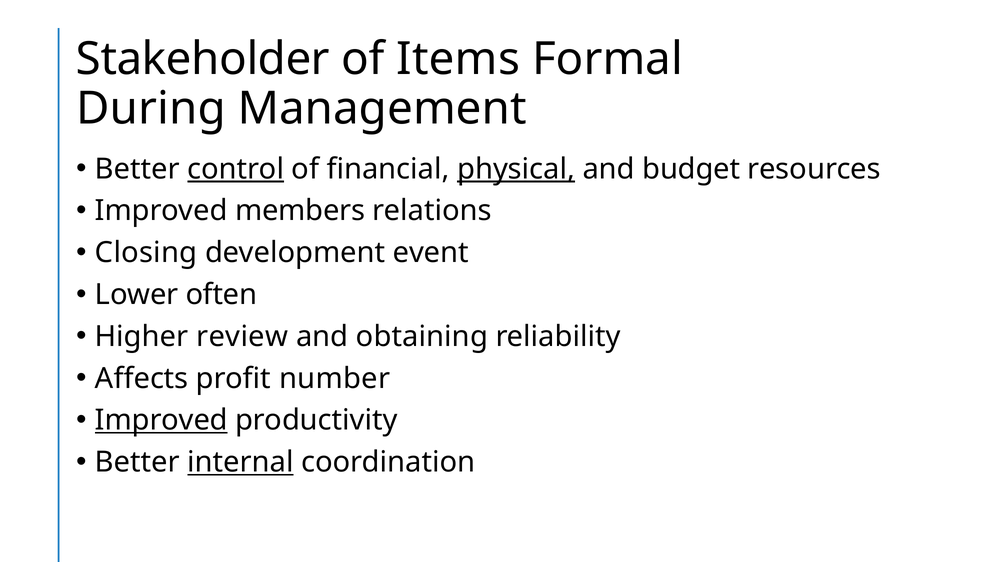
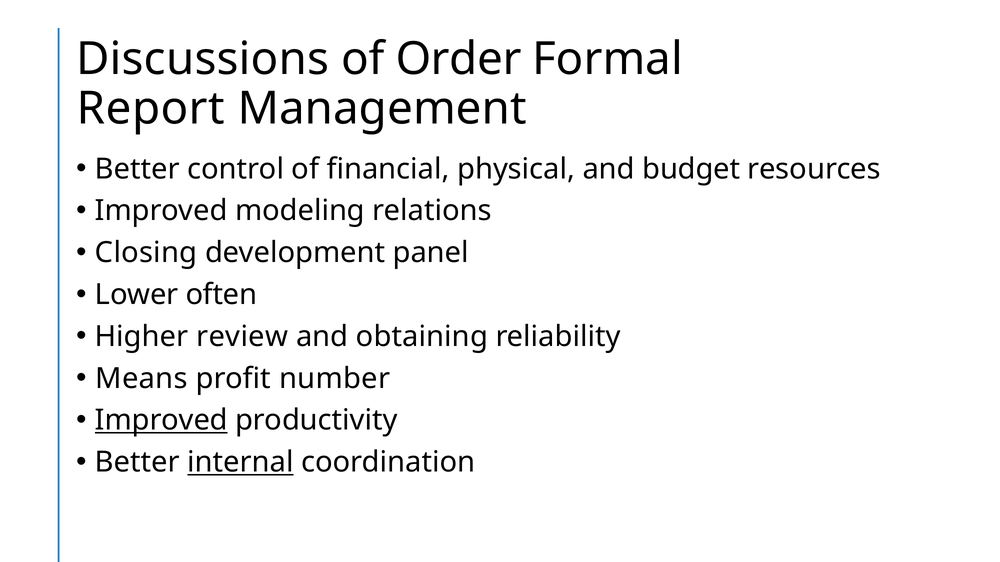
Stakeholder: Stakeholder -> Discussions
Items: Items -> Order
During: During -> Report
control underline: present -> none
physical underline: present -> none
members: members -> modeling
event: event -> panel
Affects: Affects -> Means
